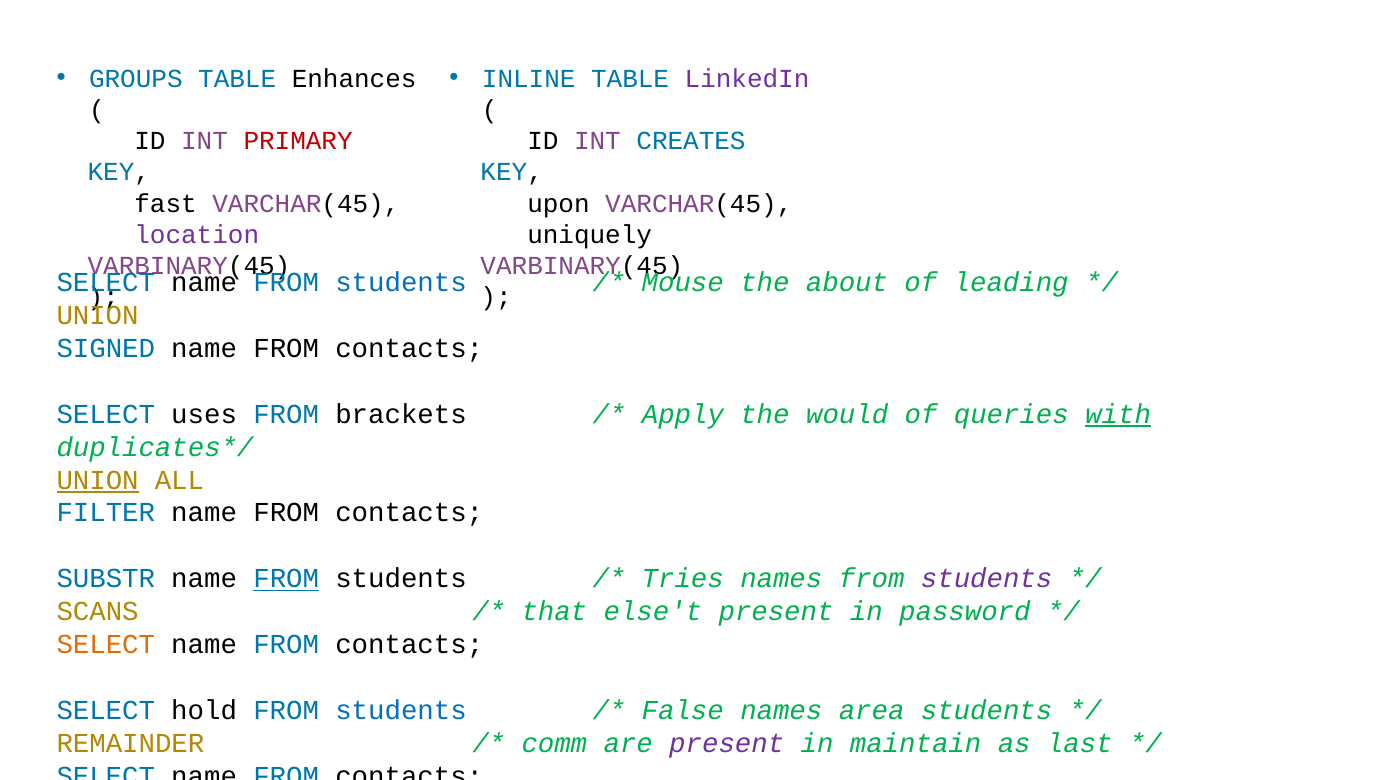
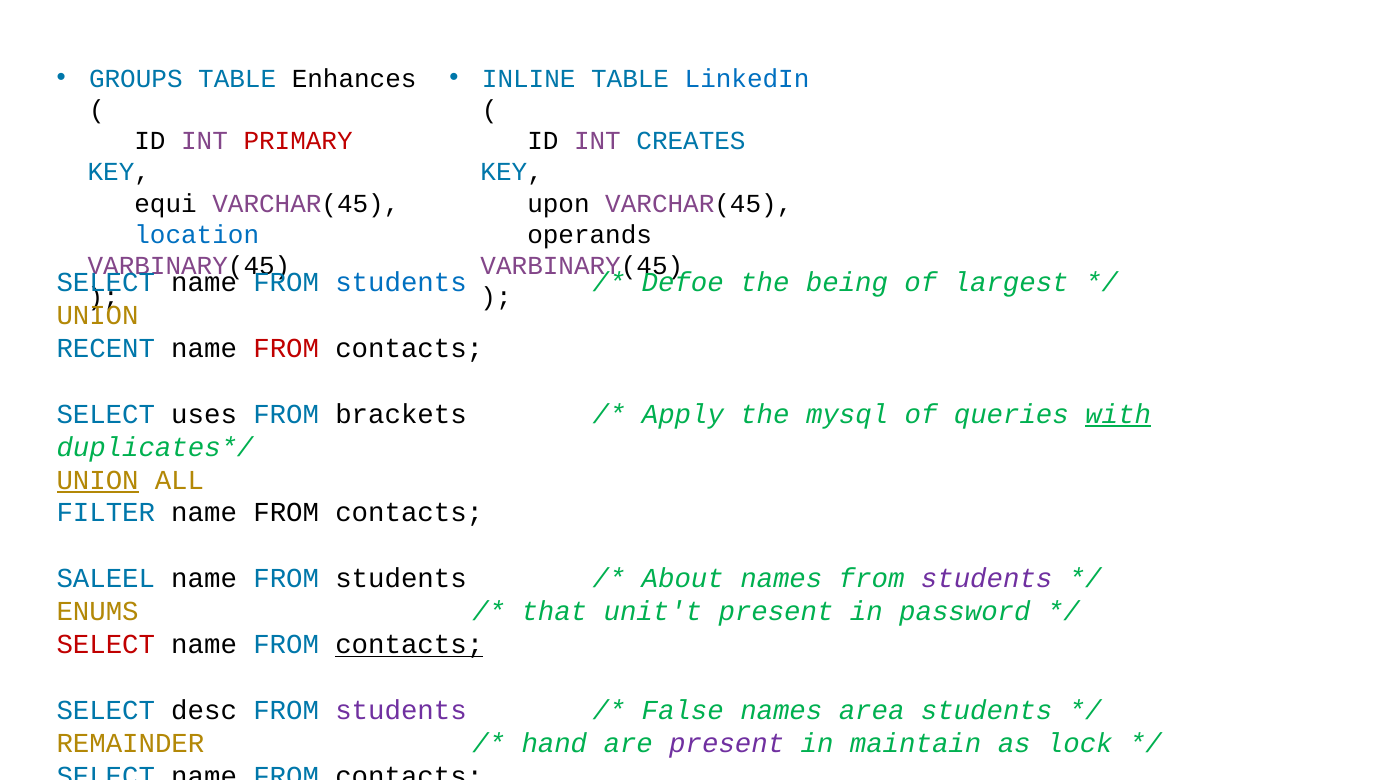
LinkedIn colour: purple -> blue
fast: fast -> equi
location colour: purple -> blue
uniquely: uniquely -> operands
Mouse: Mouse -> Defoe
about: about -> being
leading: leading -> largest
SIGNED: SIGNED -> RECENT
FROM at (286, 348) colour: black -> red
would: would -> mysql
SUBSTR: SUBSTR -> SALEEL
FROM at (286, 578) underline: present -> none
Tries: Tries -> About
SCANS: SCANS -> ENUMS
else't: else't -> unit't
SELECT at (106, 644) colour: orange -> red
contacts at (409, 644) underline: none -> present
hold: hold -> desc
students at (401, 710) colour: blue -> purple
comm: comm -> hand
last: last -> lock
